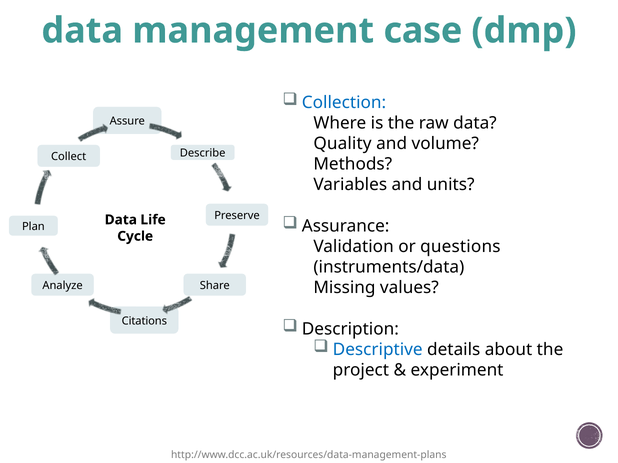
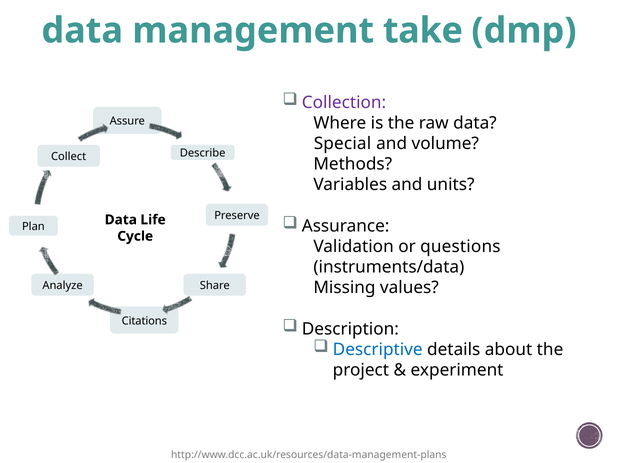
case: case -> take
Collection colour: blue -> purple
Quality: Quality -> Special
